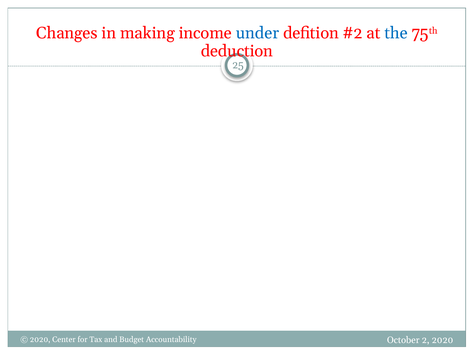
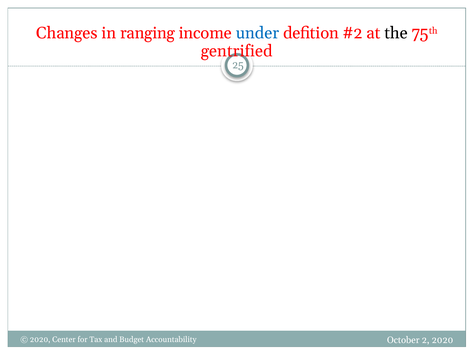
making: making -> ranging
the colour: blue -> black
deduction: deduction -> gentrified
